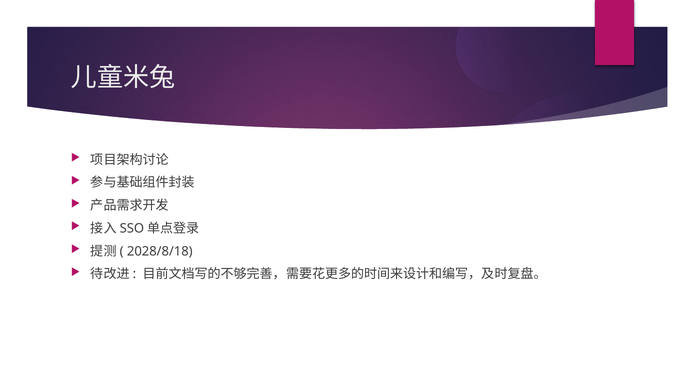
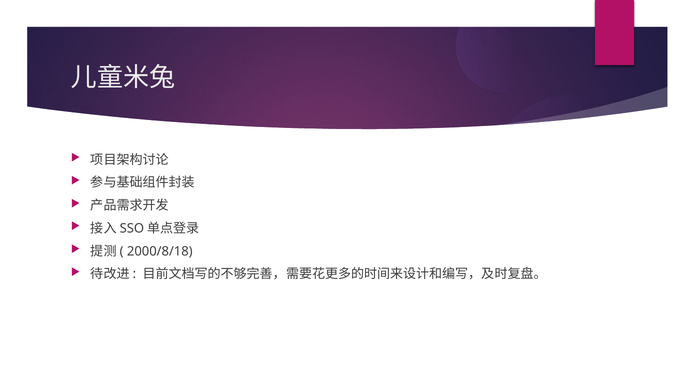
2028/8/18: 2028/8/18 -> 2000/8/18
